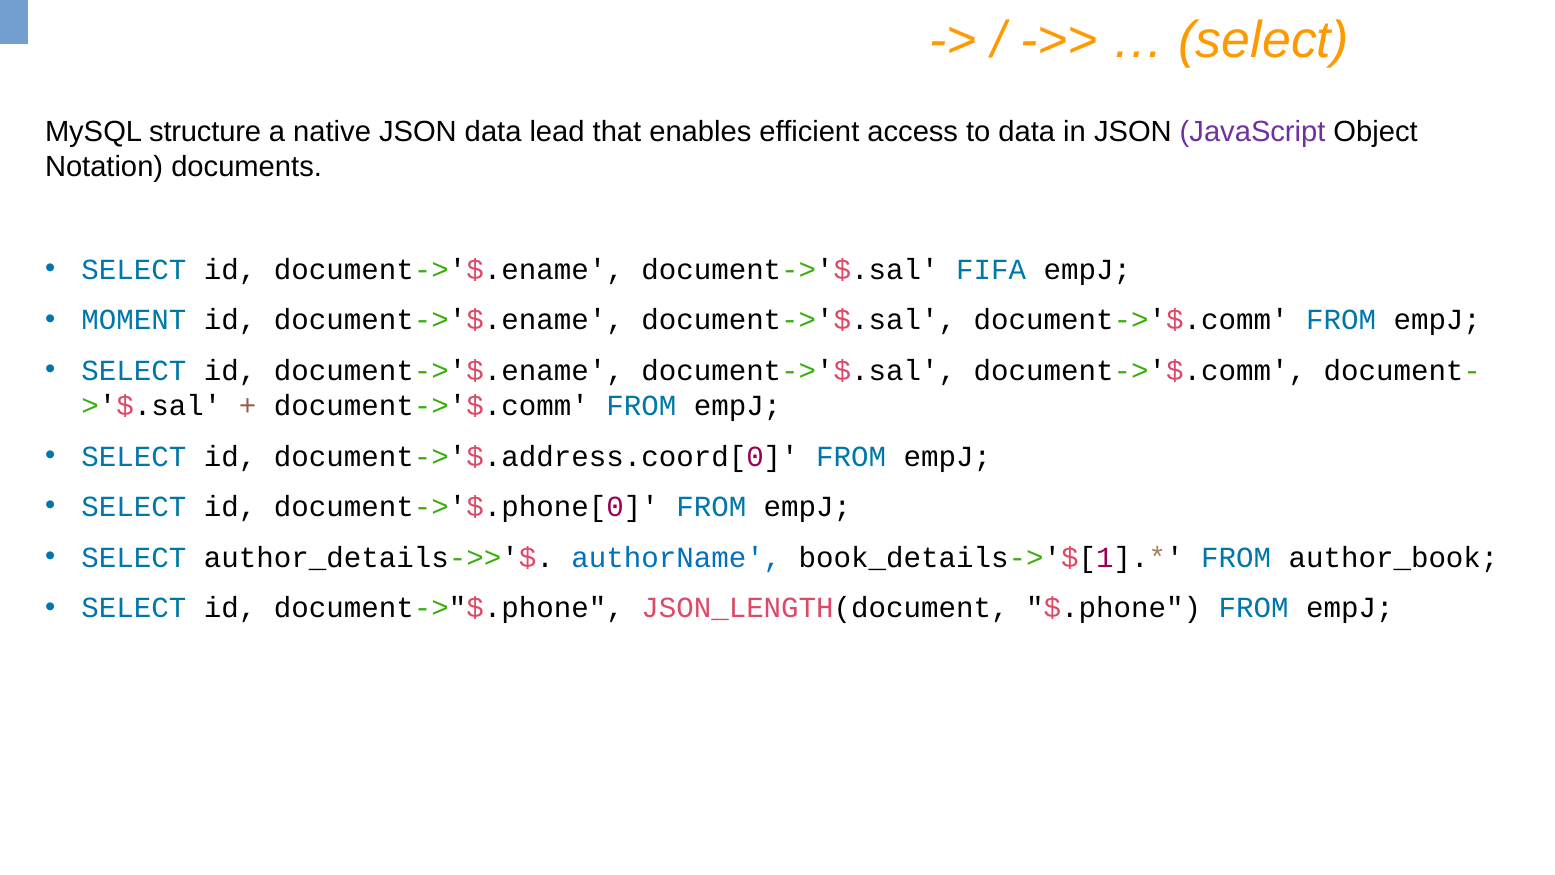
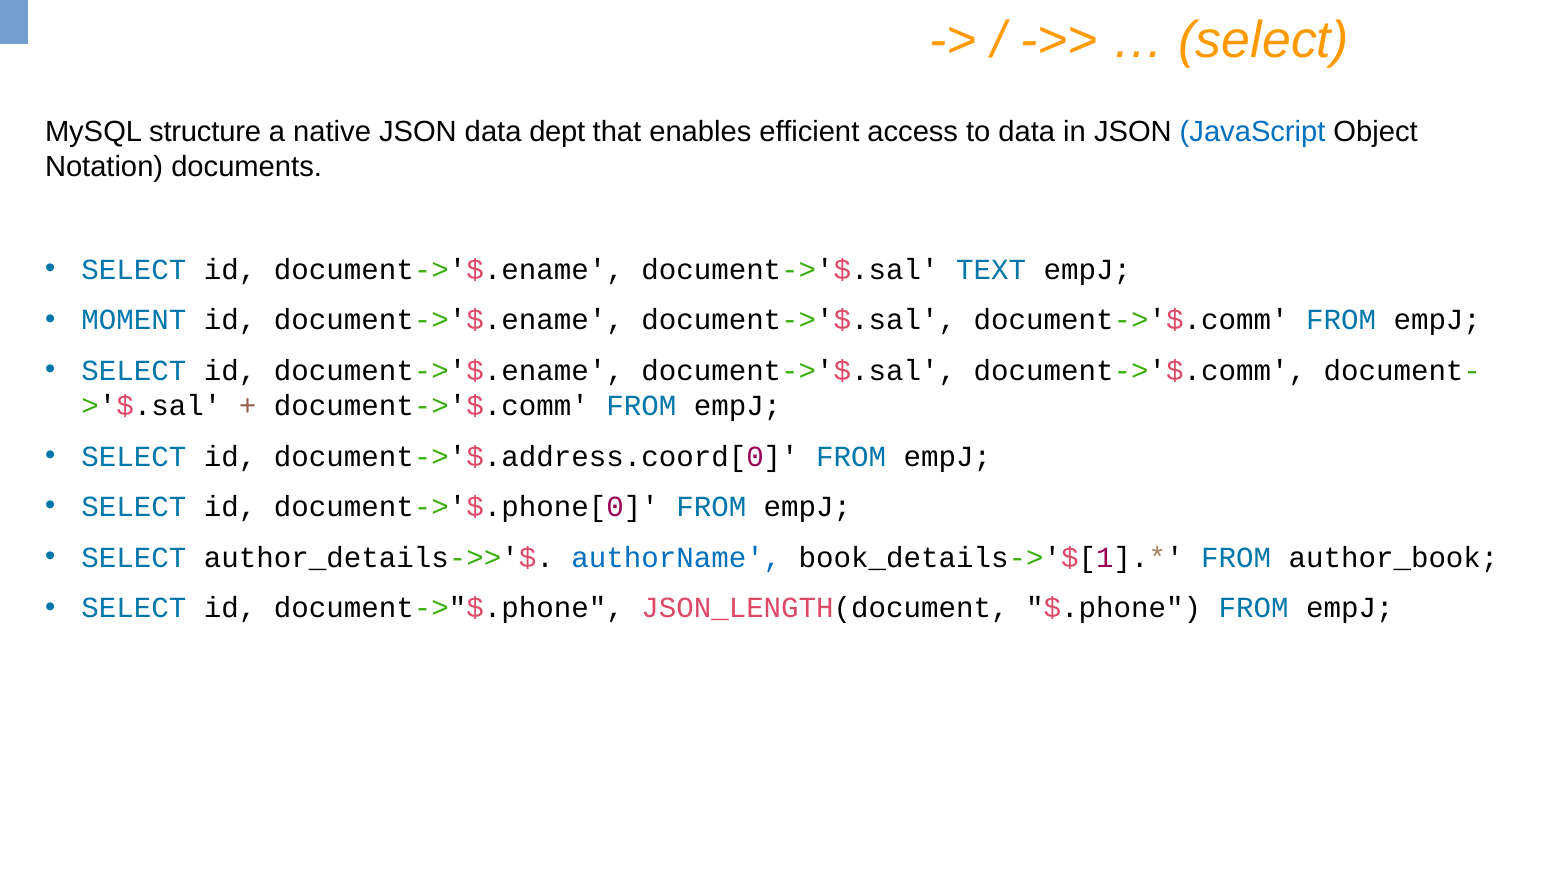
lead: lead -> dept
JavaScript colour: purple -> blue
FIFA: FIFA -> TEXT
